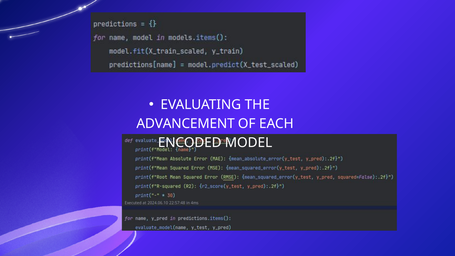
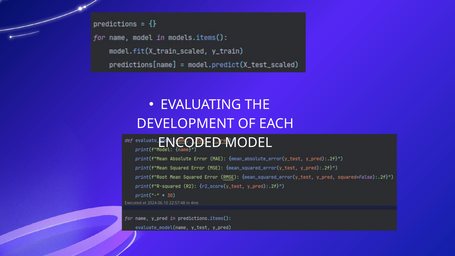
ADVANCEMENT: ADVANCEMENT -> DEVELOPMENT
